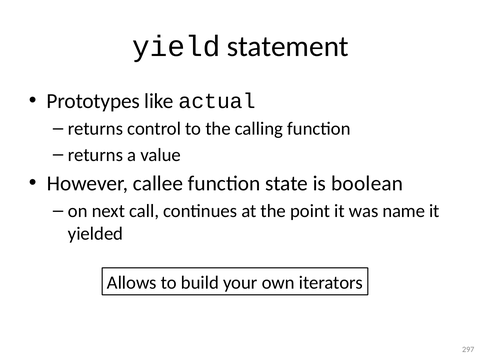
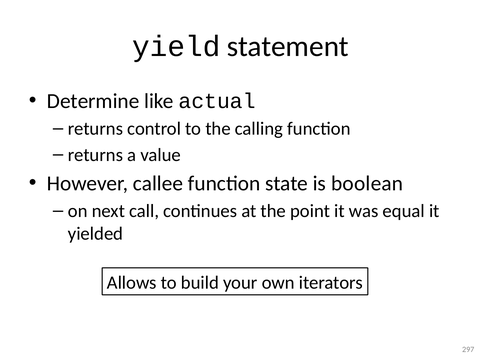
Prototypes: Prototypes -> Determine
name: name -> equal
